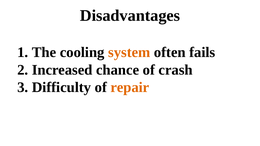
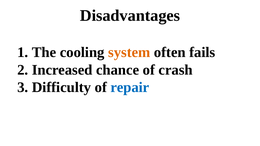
repair colour: orange -> blue
